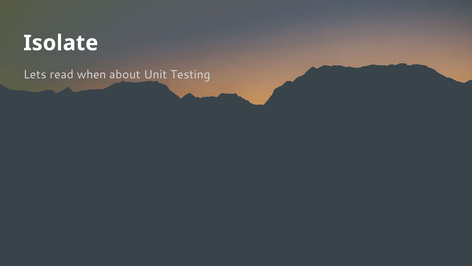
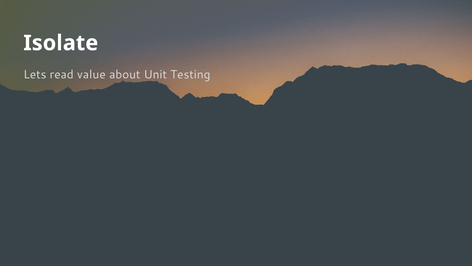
when: when -> value
